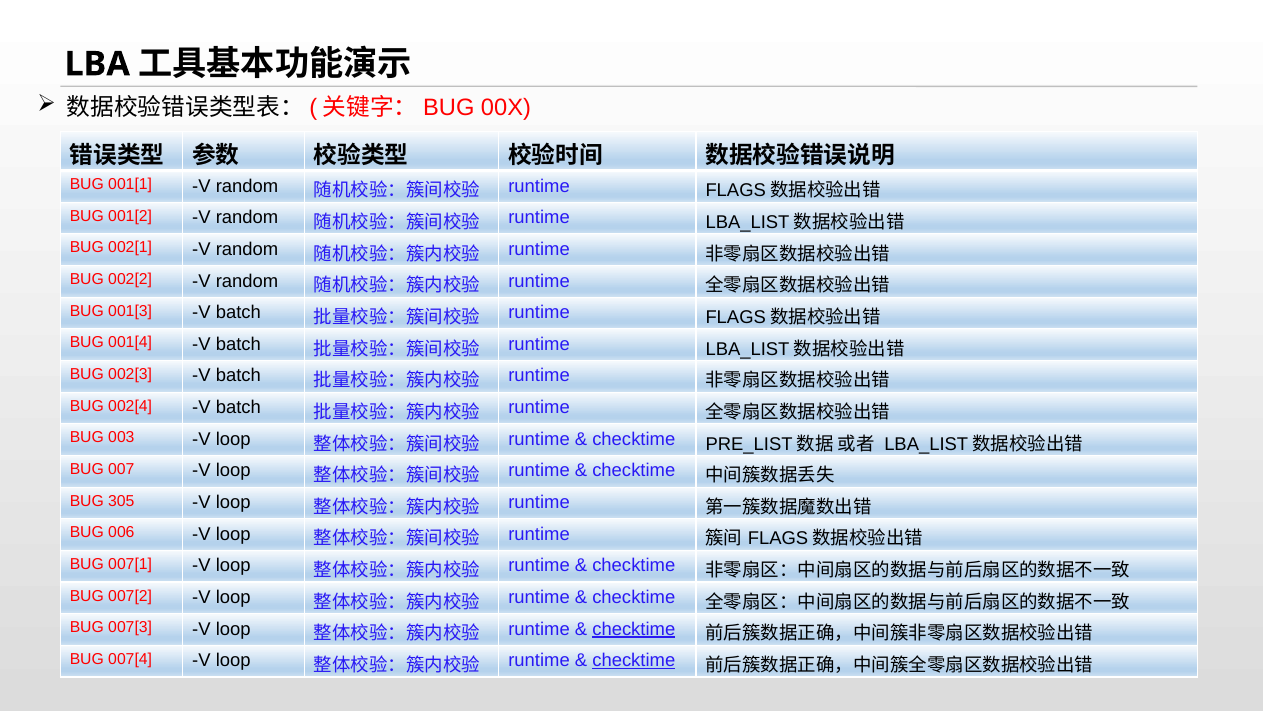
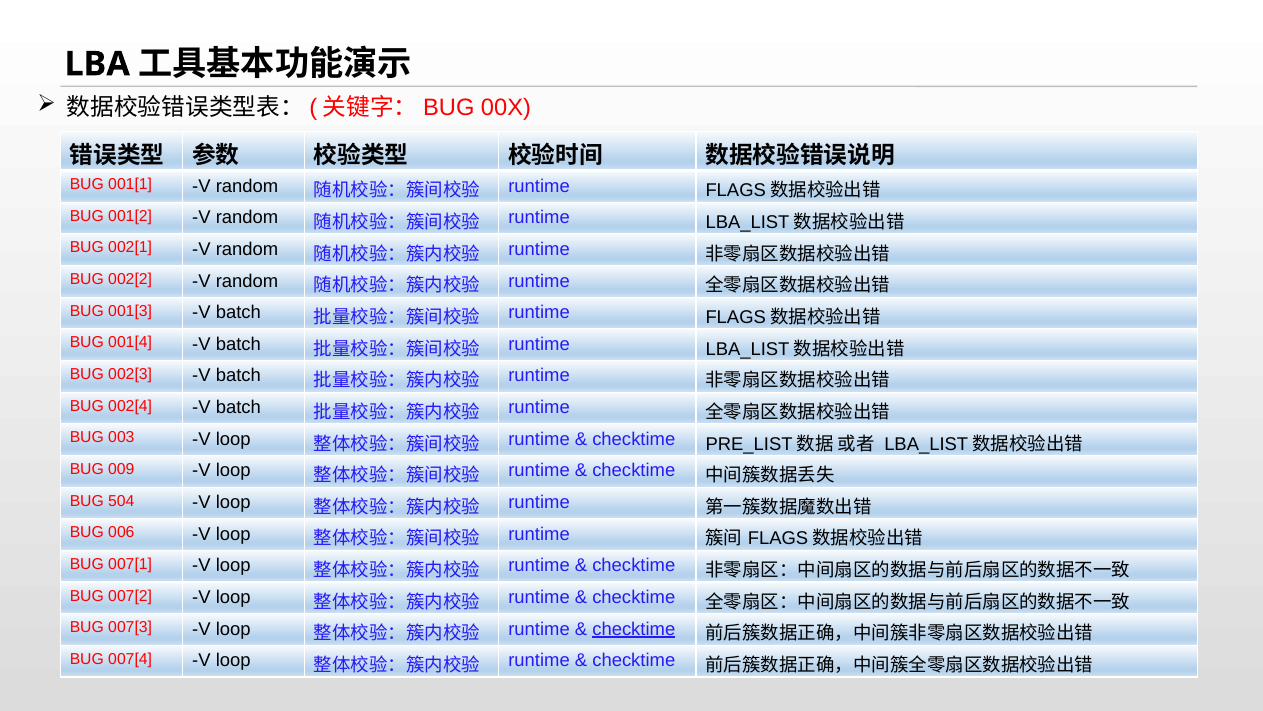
007: 007 -> 009
305: 305 -> 504
checktime at (634, 660) underline: present -> none
